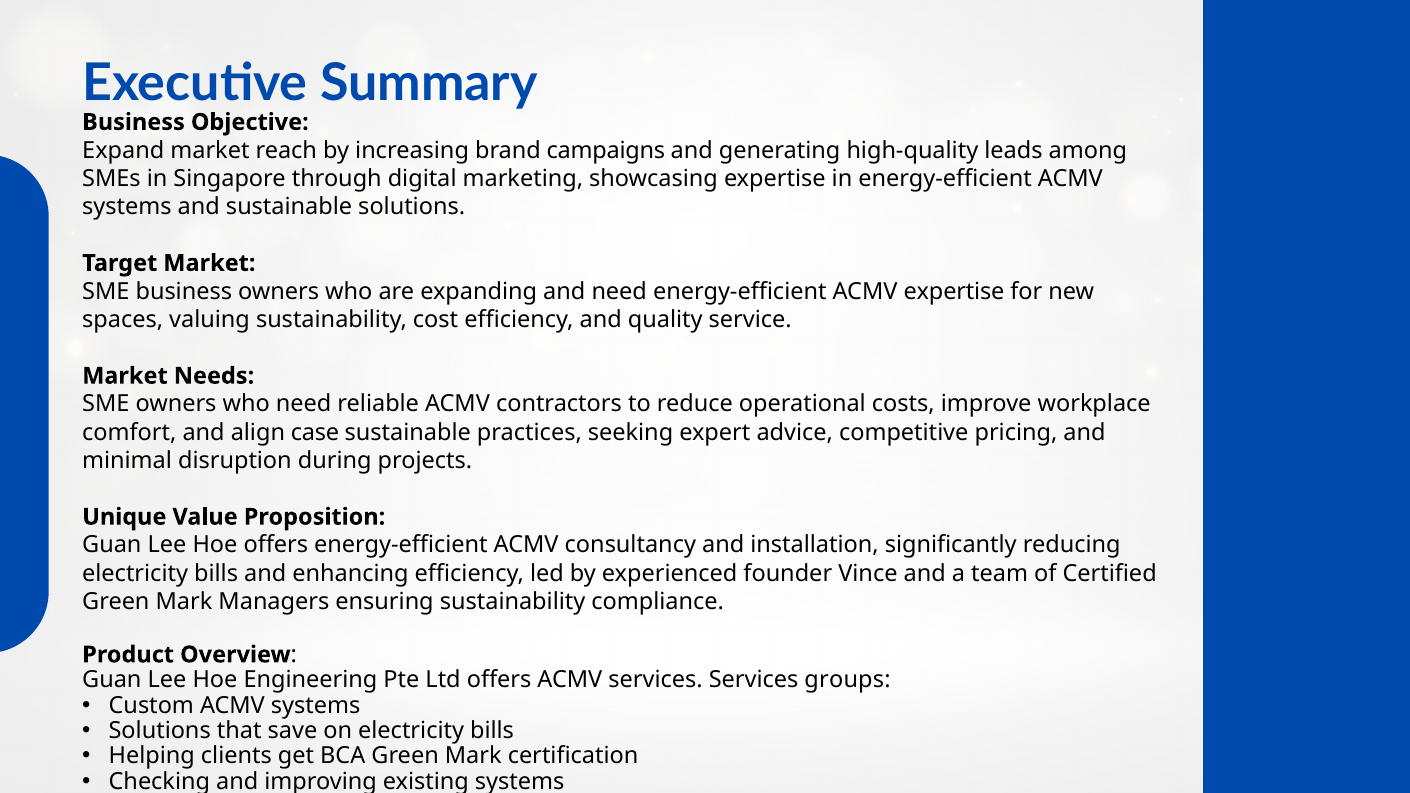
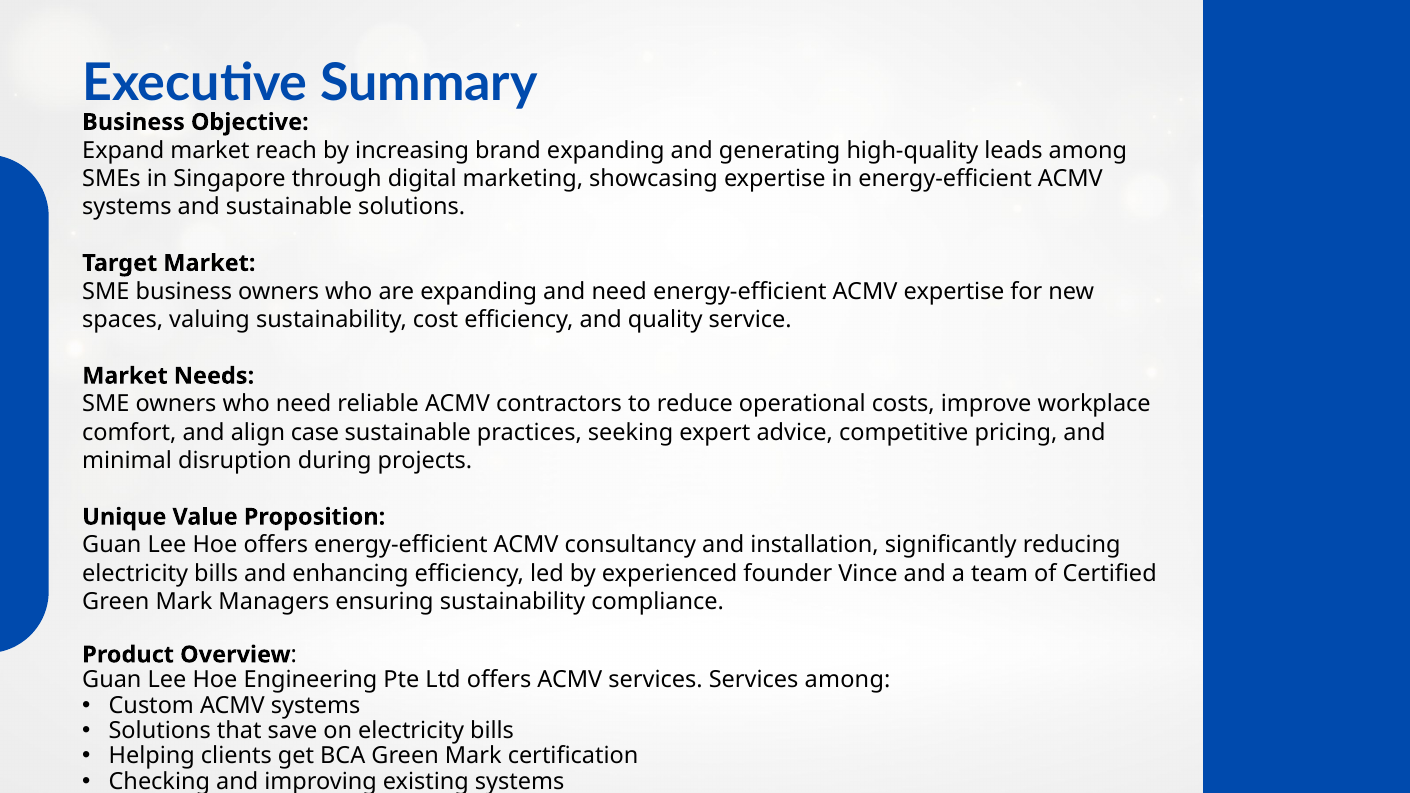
brand campaigns: campaigns -> expanding
Services groups: groups -> among
